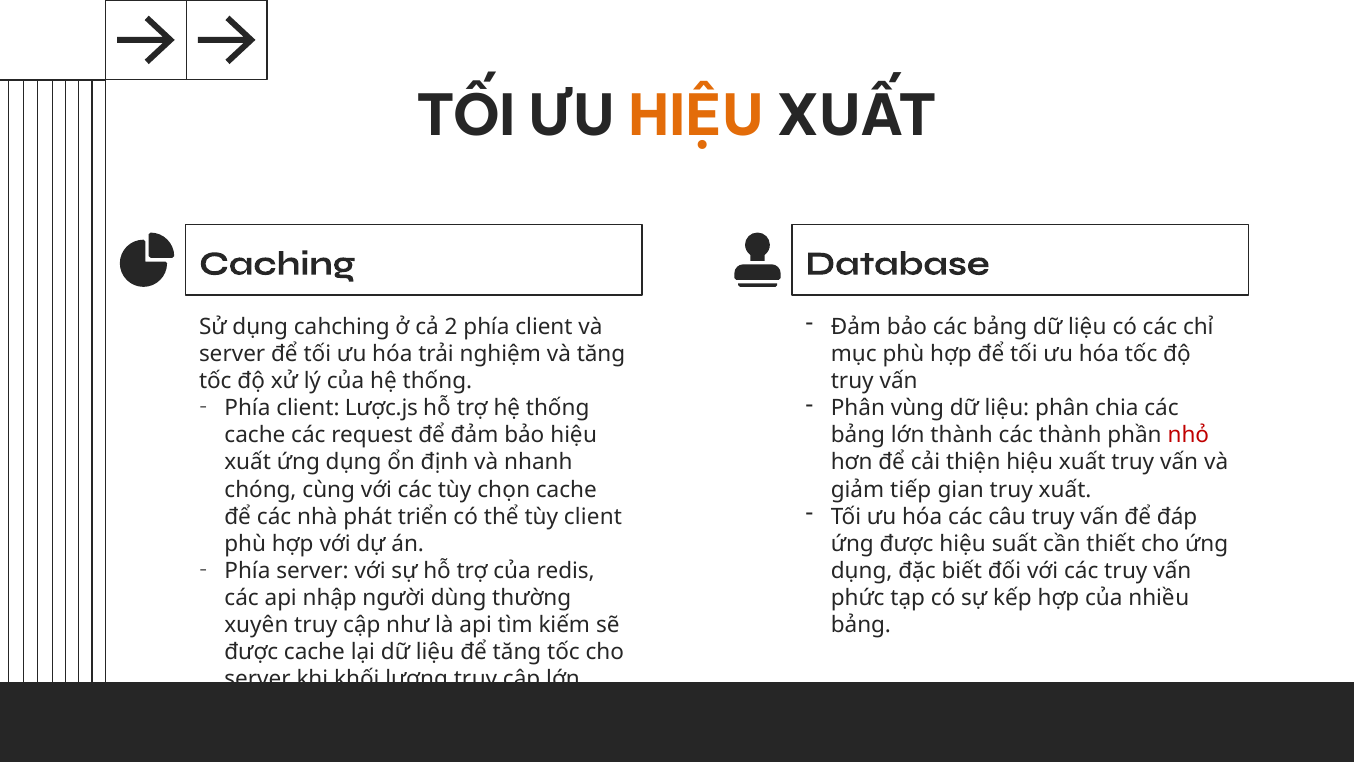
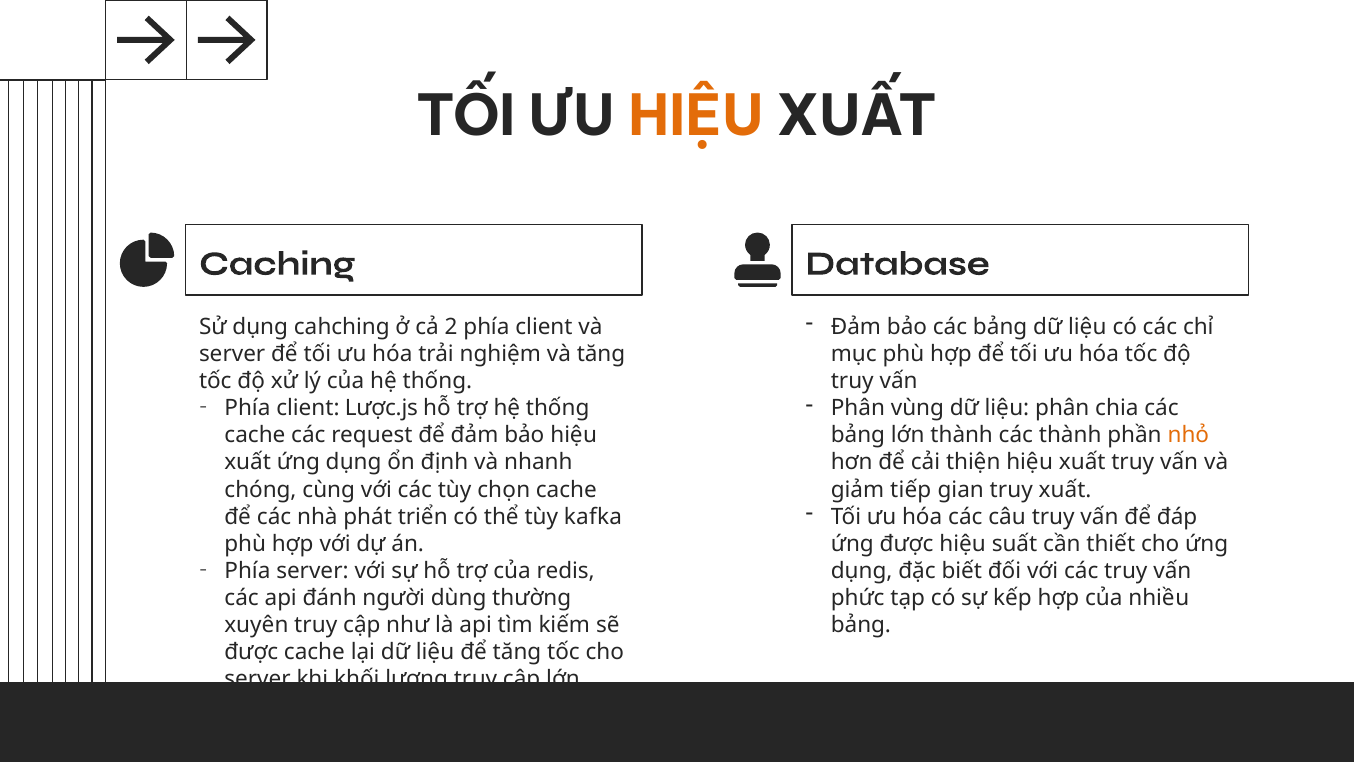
nhỏ colour: red -> orange
tùy client: client -> kafka
nhập: nhập -> đánh
